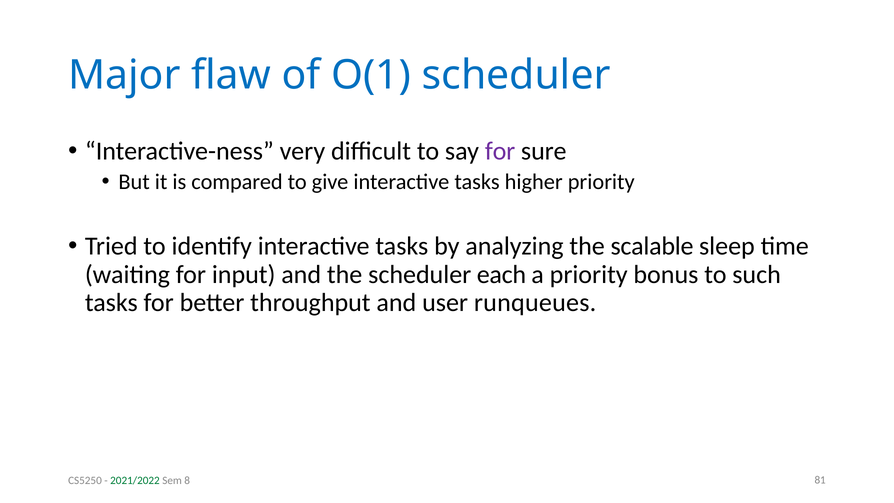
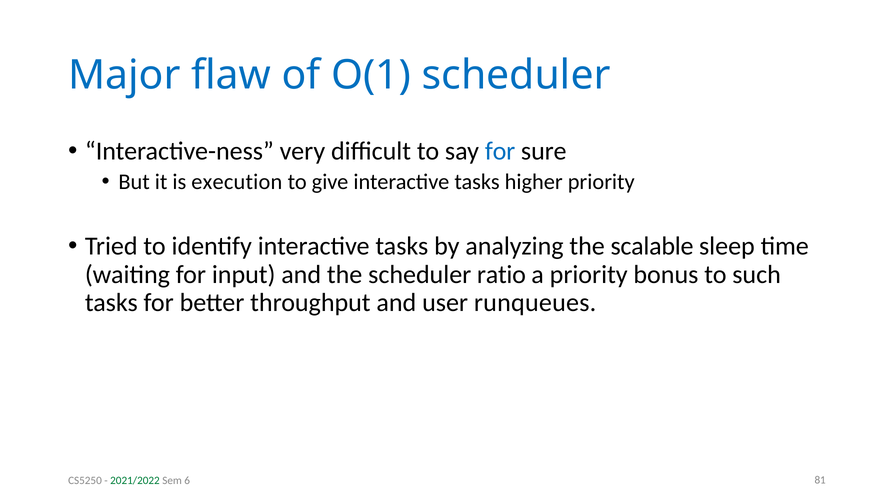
for at (500, 151) colour: purple -> blue
compared: compared -> execution
each: each -> ratio
8: 8 -> 6
